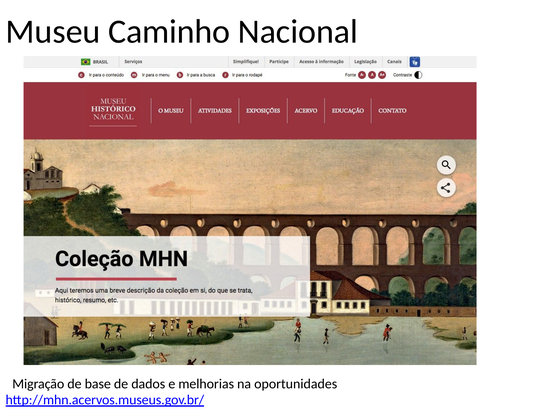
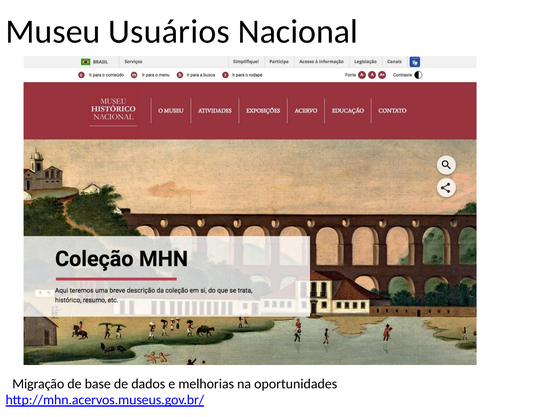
Caminho: Caminho -> Usuários
